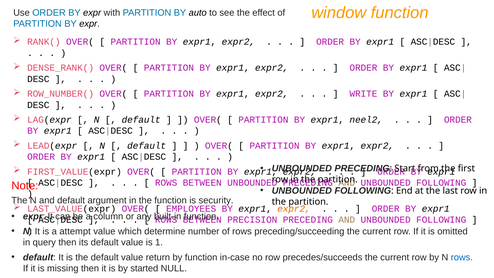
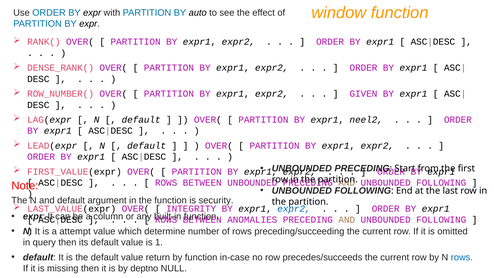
WRITE: WRITE -> GIVEN
EMPLOYEES: EMPLOYEES -> INTEGRITY
expr2 at (294, 209) colour: orange -> blue
PRECISION: PRECISION -> ANOMALIES
started: started -> deptno
